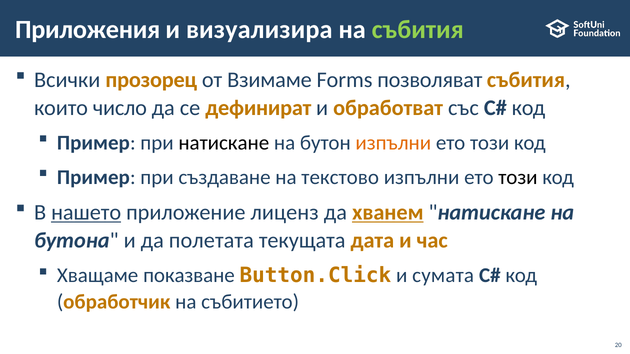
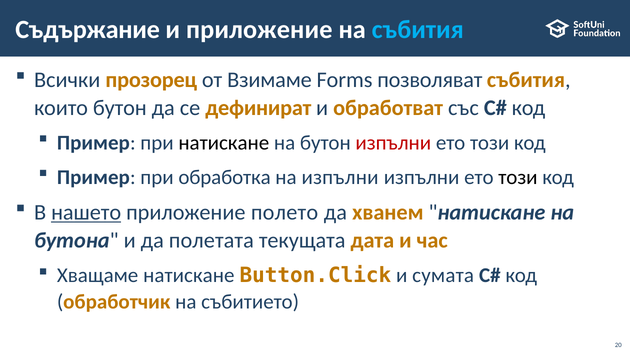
Приложения: Приложения -> Съдържание
и визуализира: визуализира -> приложение
събития at (418, 30) colour: light green -> light blue
които число: число -> бутон
изпълни at (393, 143) colour: orange -> red
създаване: създаване -> обработка
на текстово: текстово -> изпълни
лиценз: лиценз -> полето
хванем underline: present -> none
Хващаме показване: показване -> натискане
